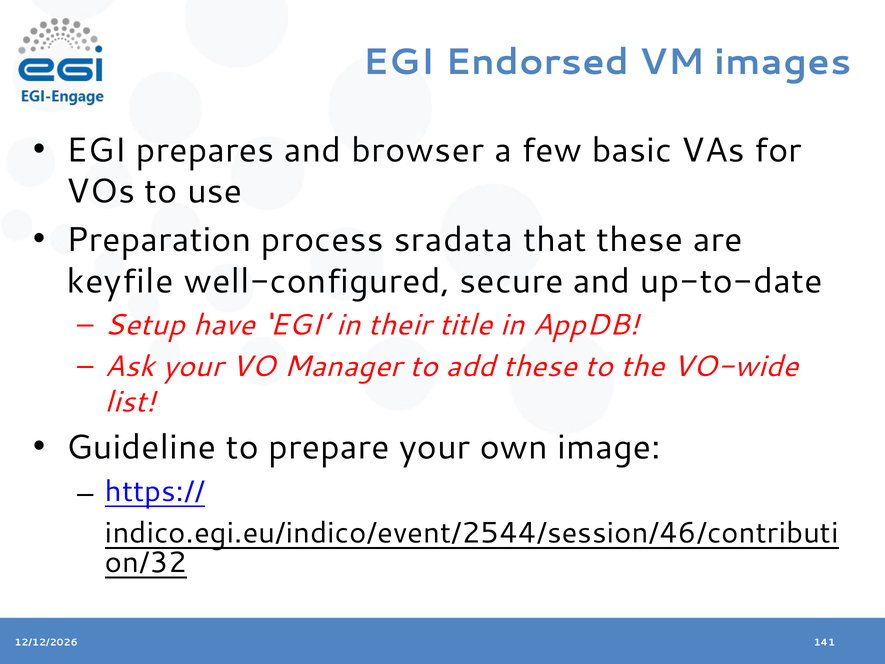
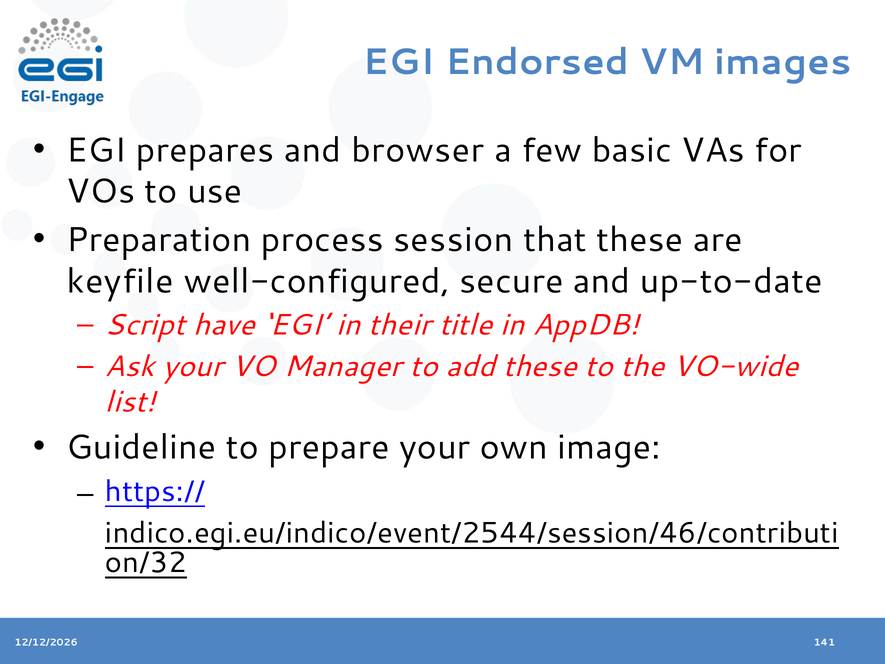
sradata: sradata -> session
Setup: Setup -> Script
